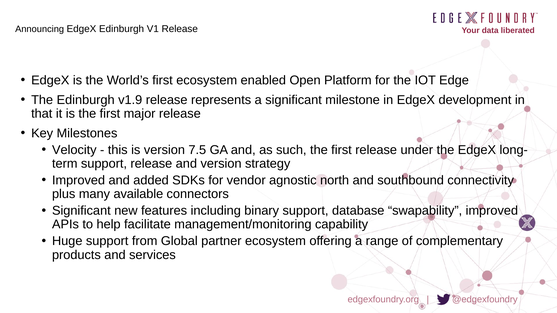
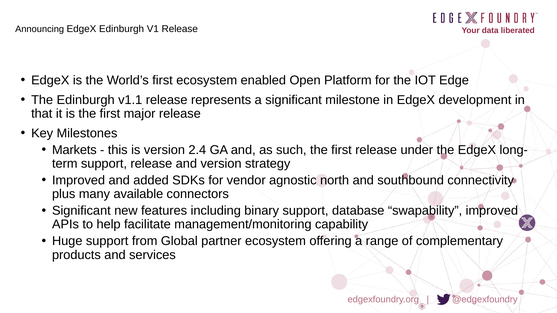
v1.9: v1.9 -> v1.1
Velocity: Velocity -> Markets
7.5: 7.5 -> 2.4
